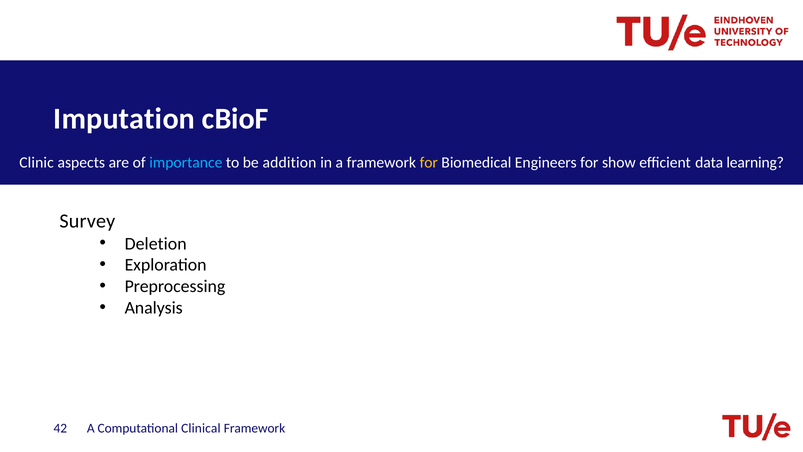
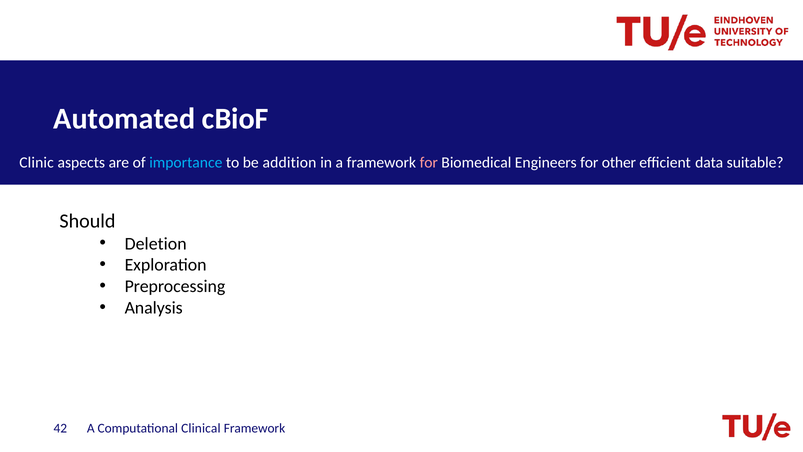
Imputation: Imputation -> Automated
for at (429, 163) colour: yellow -> pink
show: show -> other
learning: learning -> suitable
Survey: Survey -> Should
